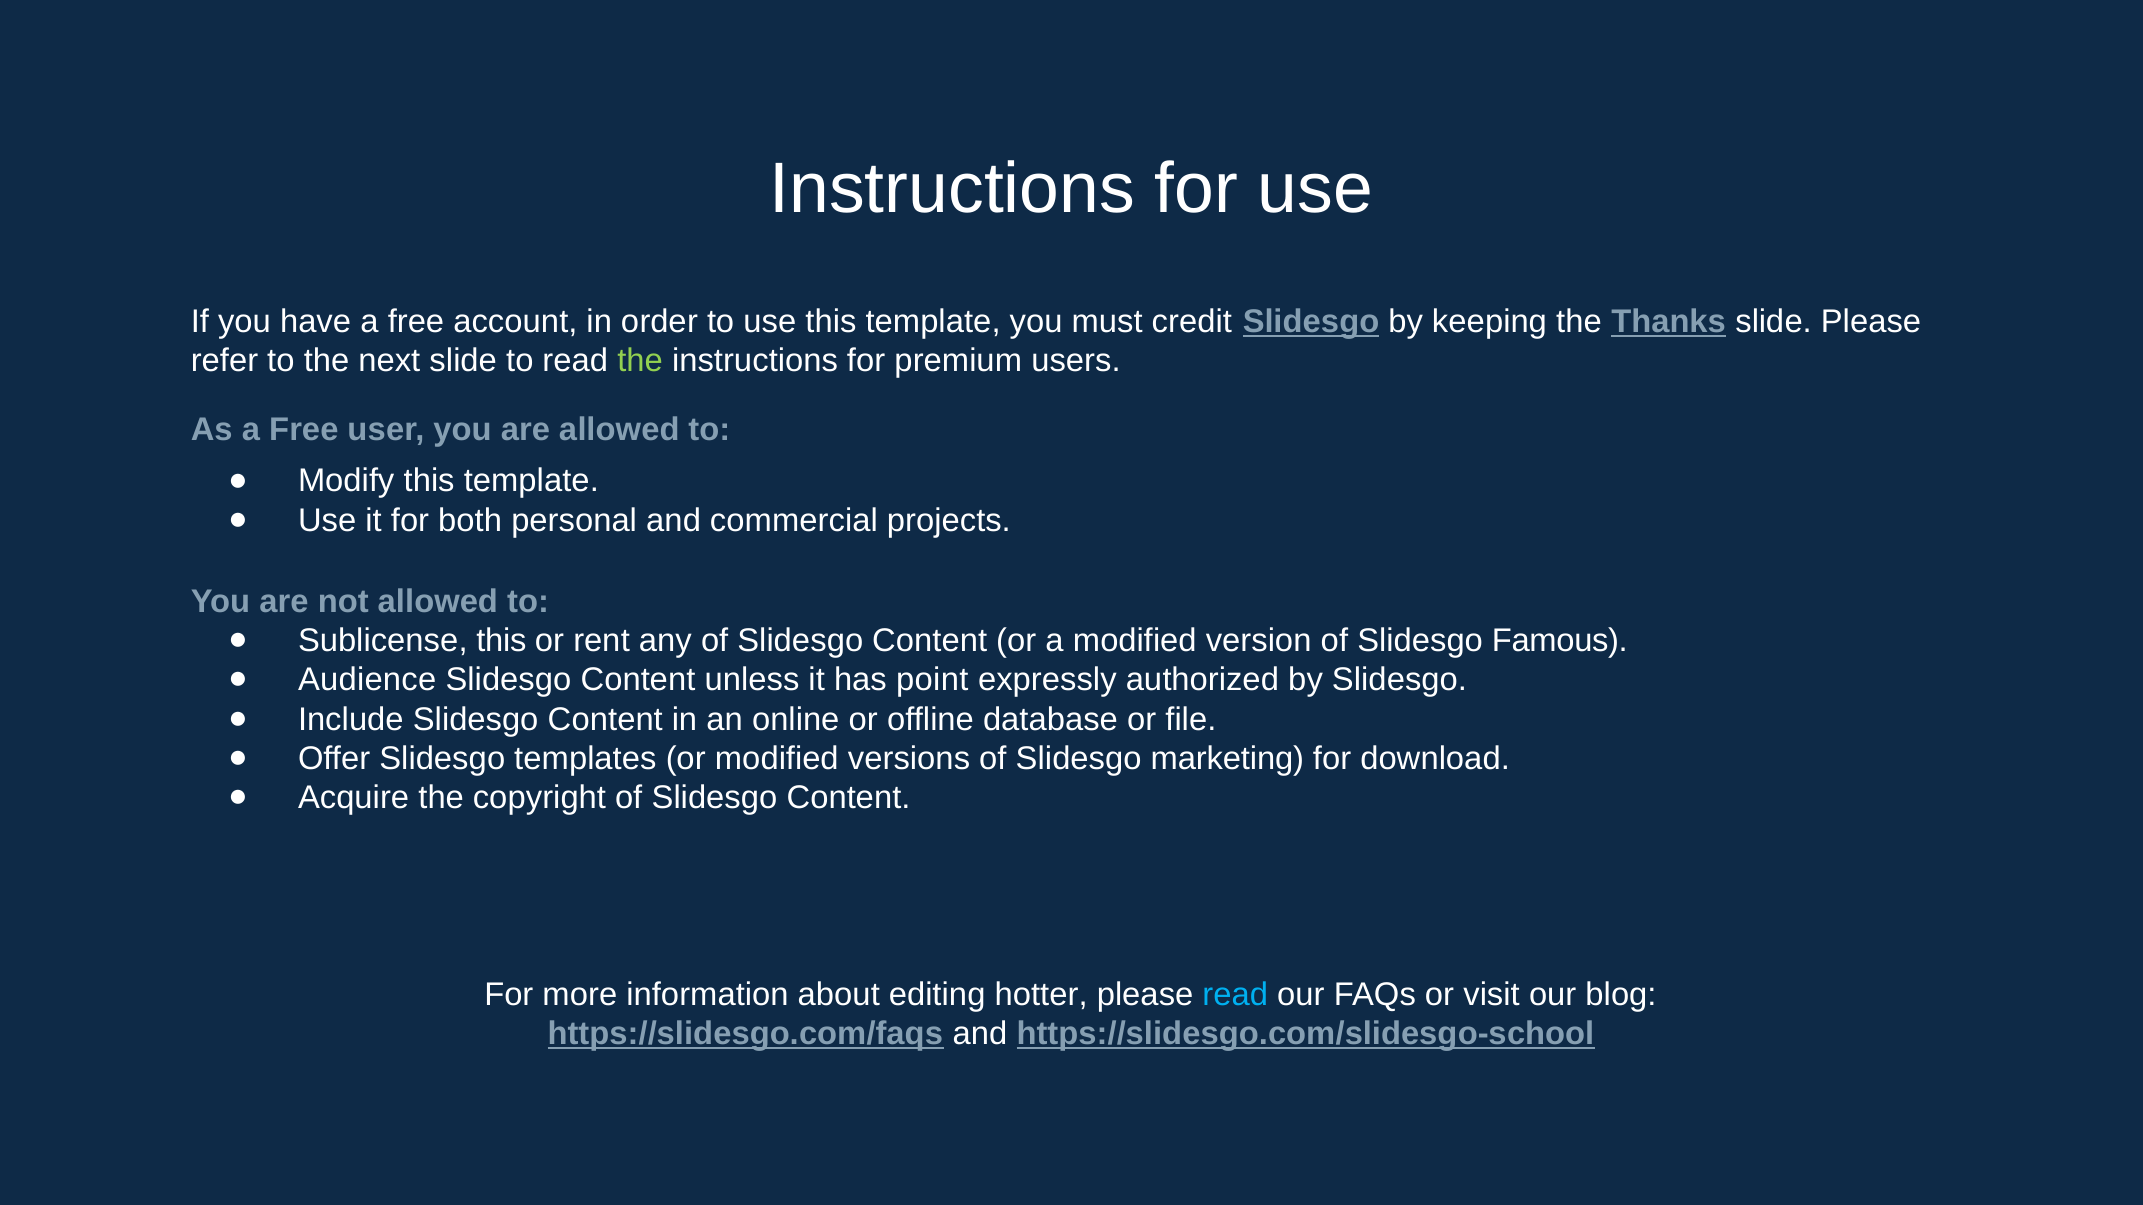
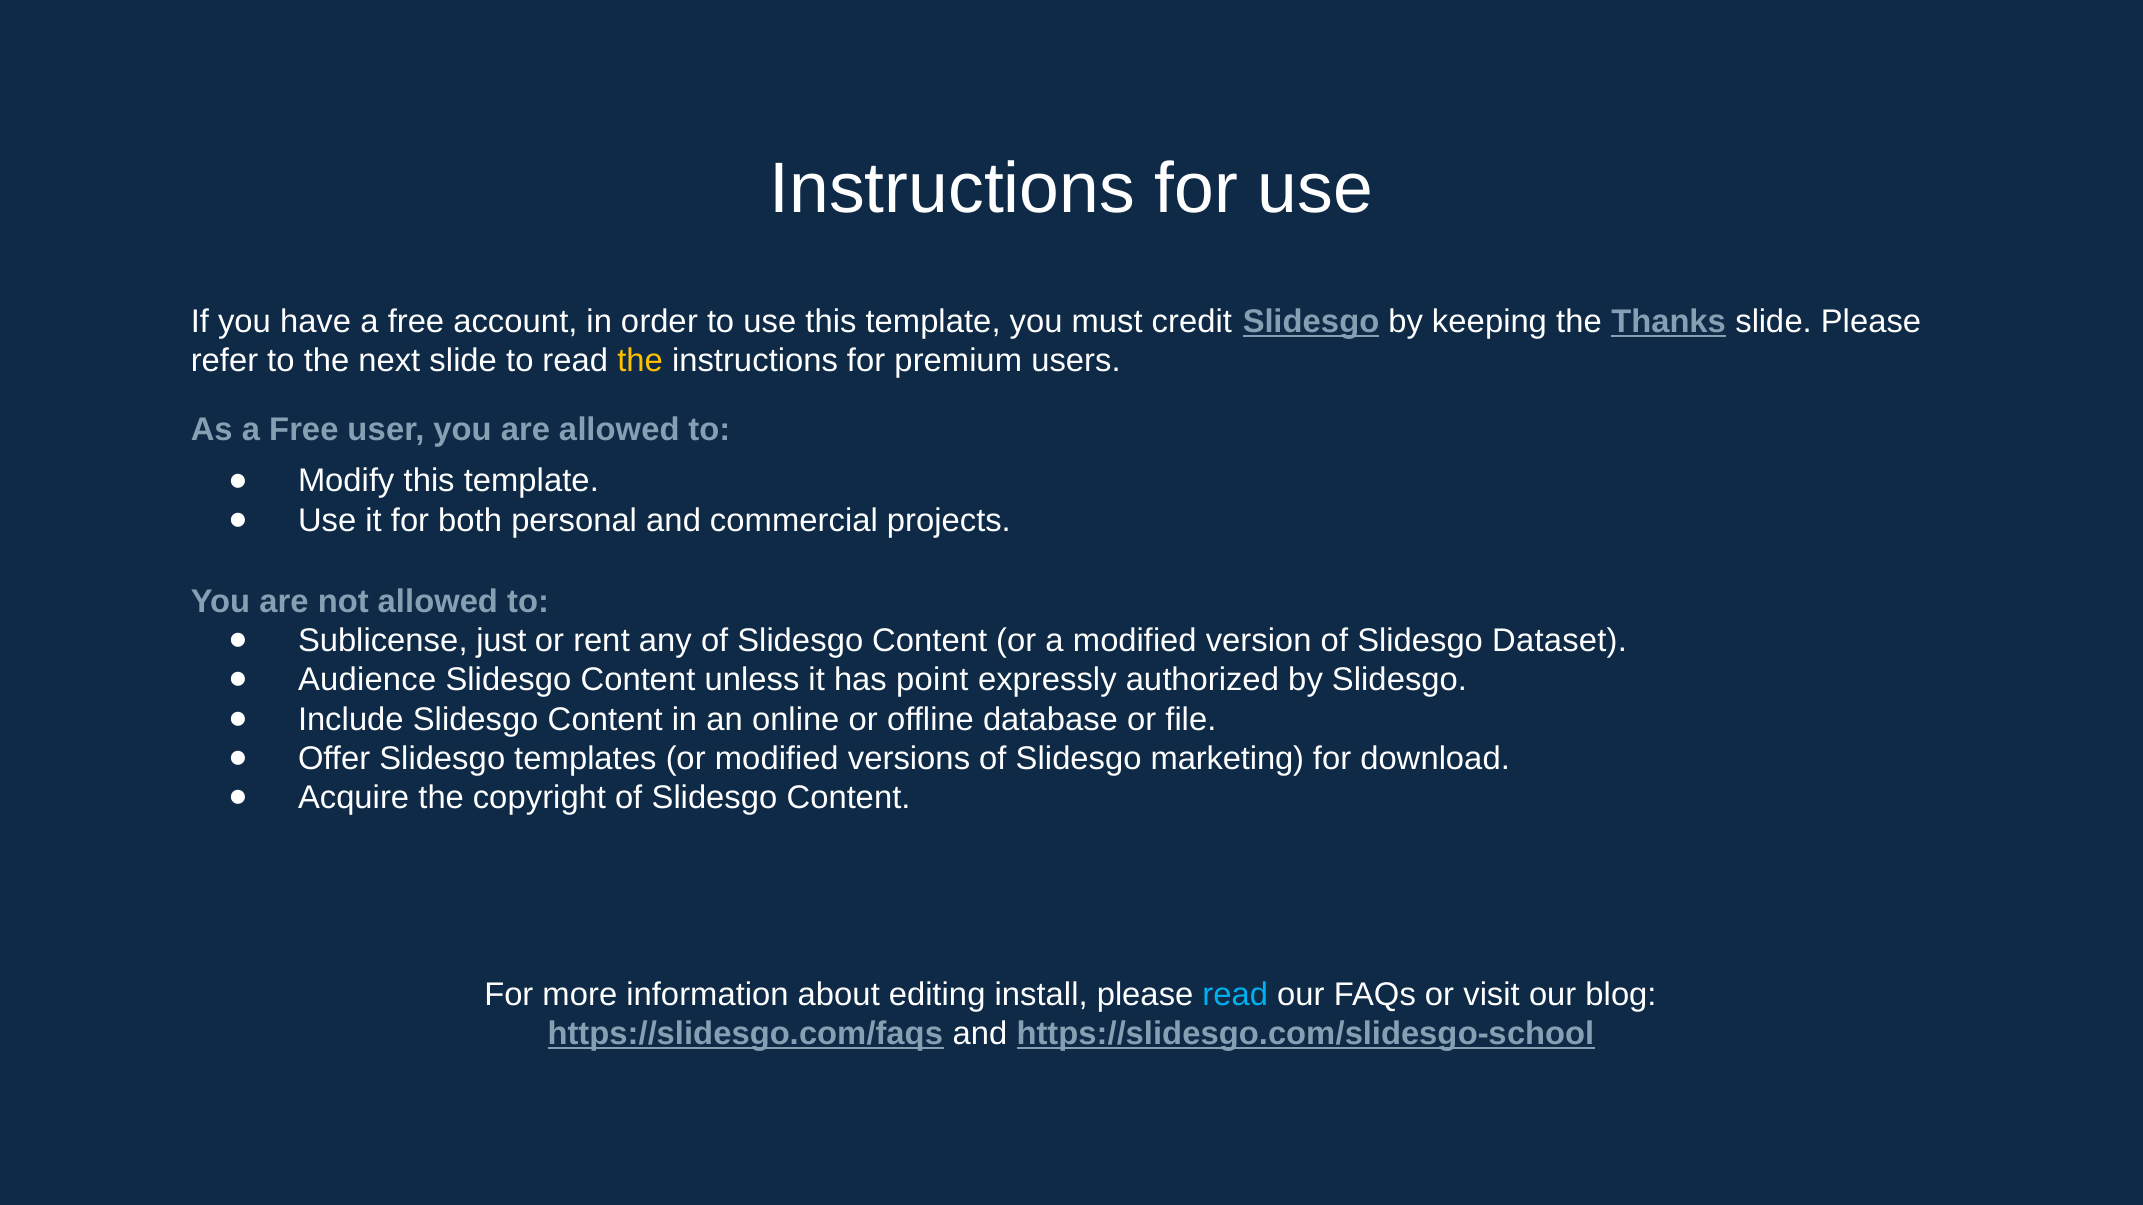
the at (640, 361) colour: light green -> yellow
Sublicense this: this -> just
Famous: Famous -> Dataset
hotter: hotter -> install
